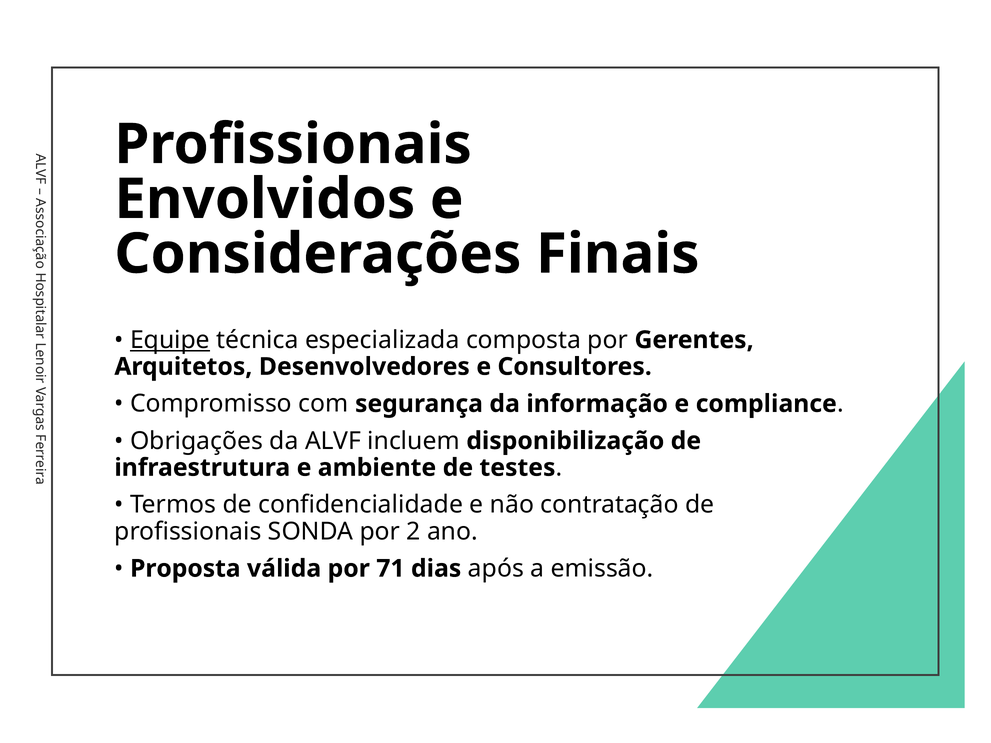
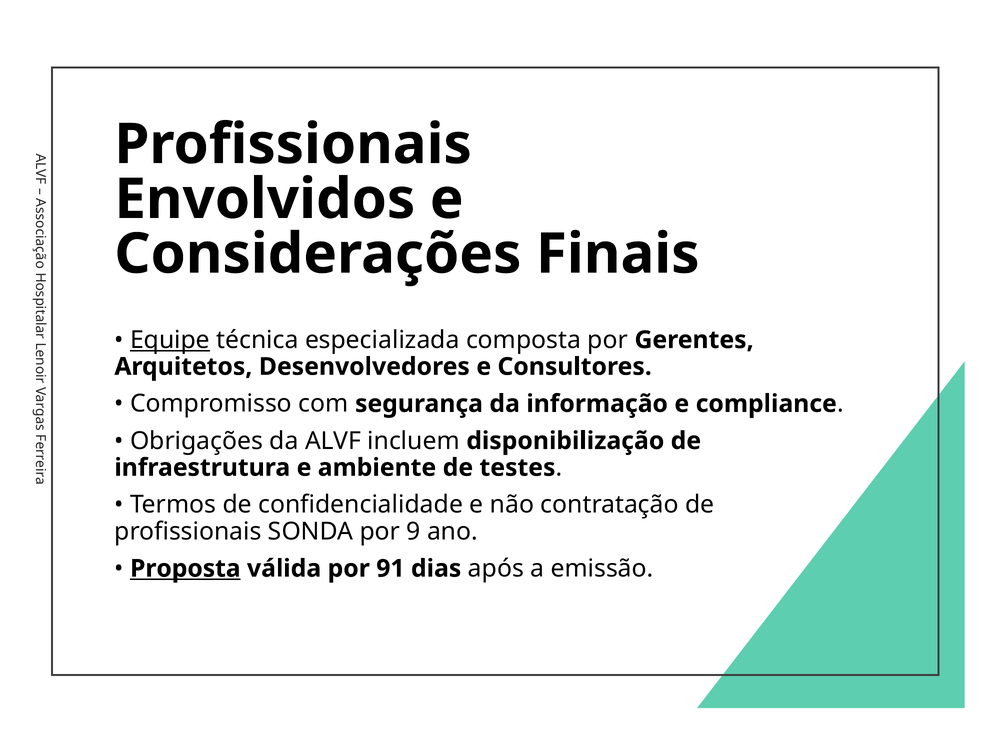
2: 2 -> 9
Proposta underline: none -> present
71: 71 -> 91
